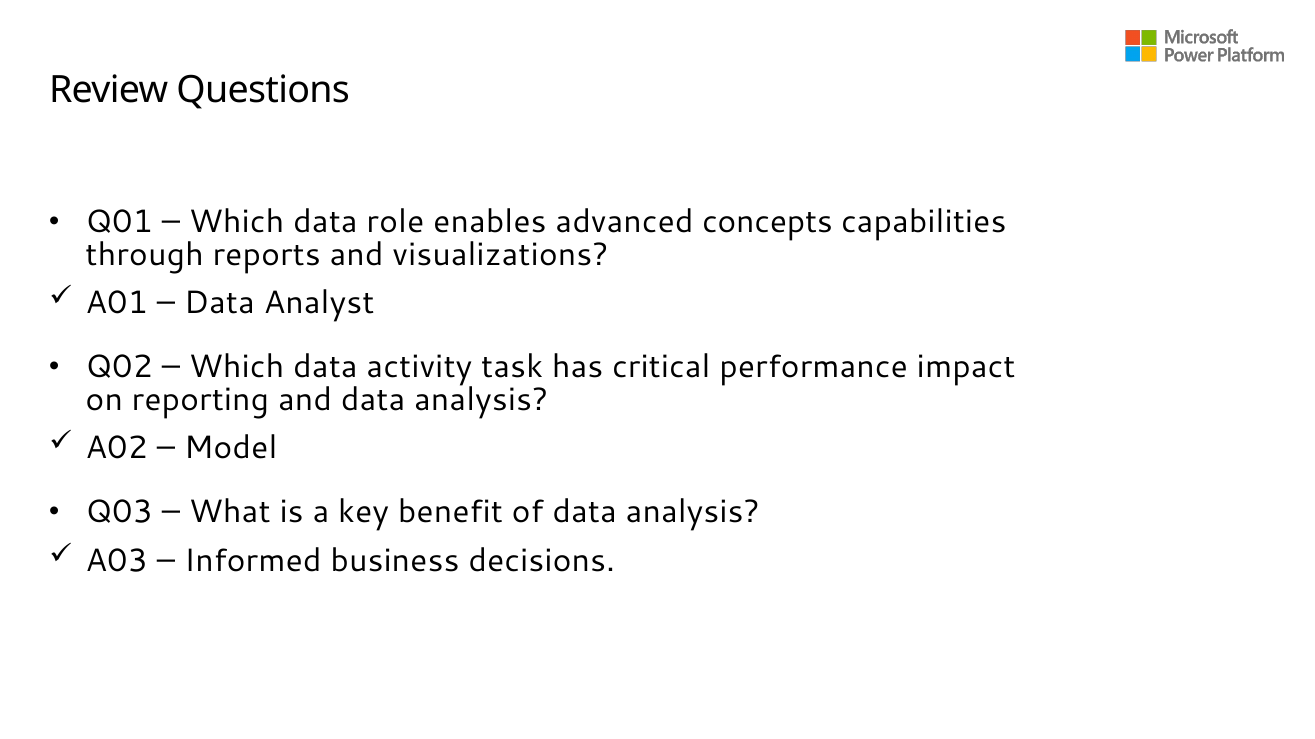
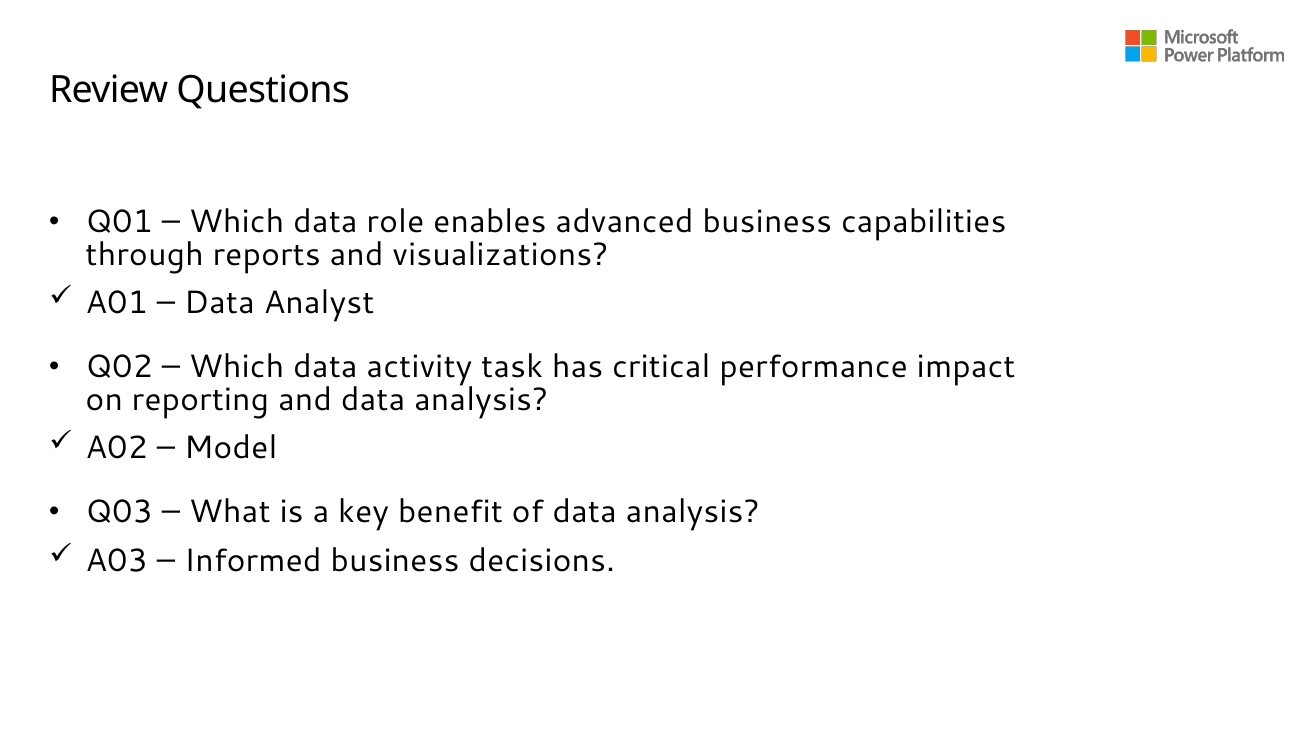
advanced concepts: concepts -> business
